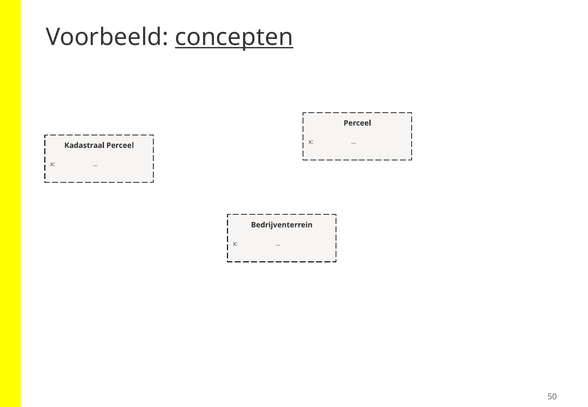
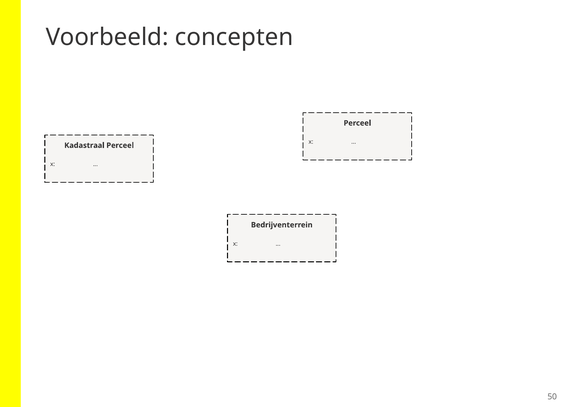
concepten underline: present -> none
